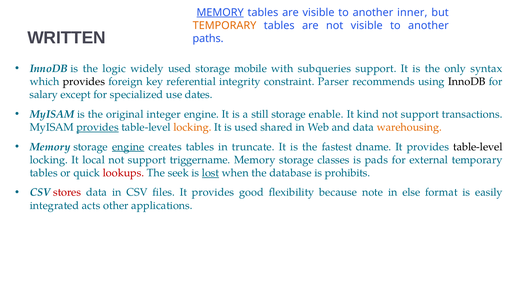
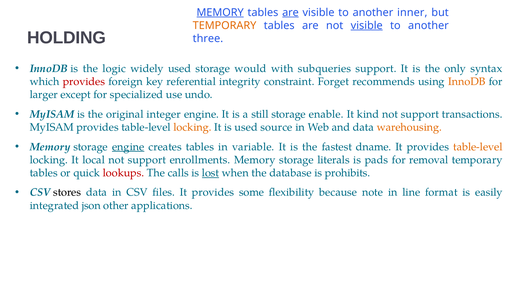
are at (290, 12) underline: none -> present
visible at (367, 25) underline: none -> present
WRITTEN: WRITTEN -> HOLDING
paths: paths -> three
mobile: mobile -> would
provides at (84, 82) colour: black -> red
Parser: Parser -> Forget
InnoDB at (467, 82) colour: black -> orange
salary: salary -> larger
dates: dates -> undo
provides at (98, 127) underline: present -> none
shared: shared -> source
truncate: truncate -> variable
table-level at (478, 147) colour: black -> orange
triggername: triggername -> enrollments
classes: classes -> literals
external: external -> removal
seek: seek -> calls
stores colour: red -> black
good: good -> some
else: else -> line
acts: acts -> json
